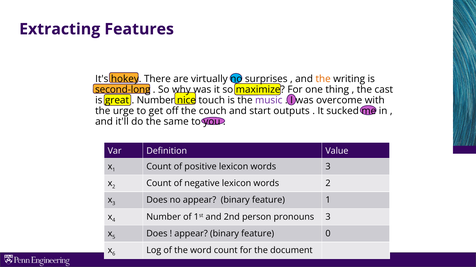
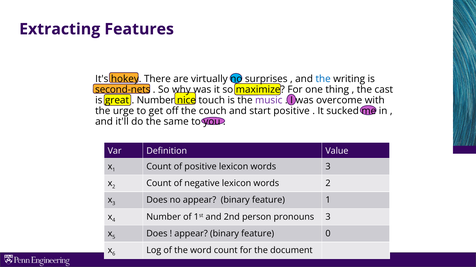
the at (323, 79) colour: orange -> blue
second-long: second-long -> second-nets
start outputs: outputs -> positive
